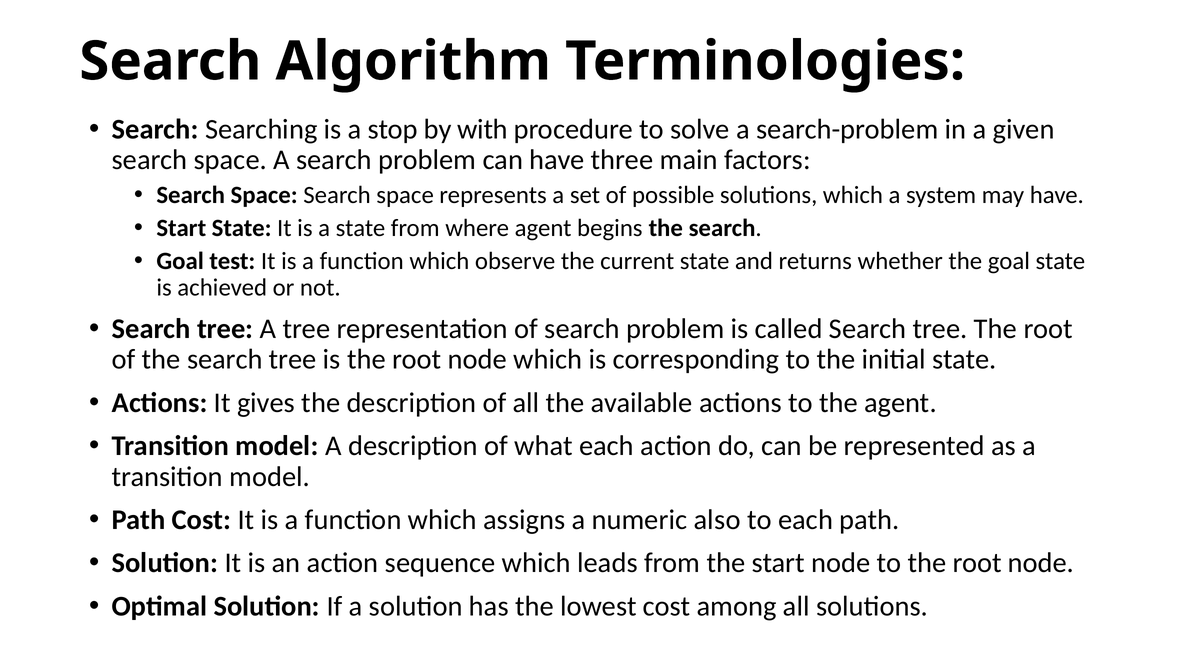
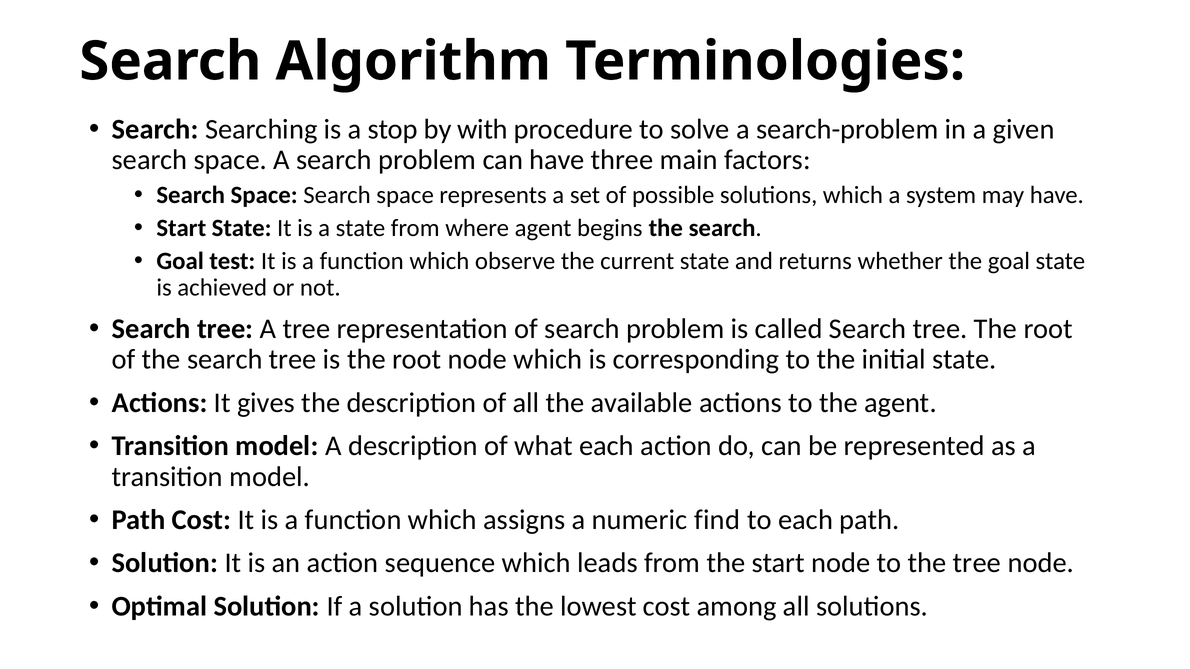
also: also -> find
to the root: root -> tree
